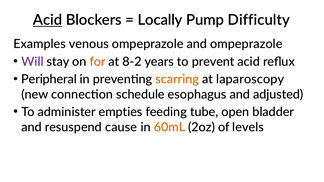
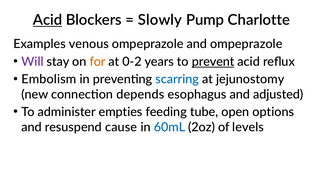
Locally: Locally -> Slowly
Difficulty: Difficulty -> Charlotte
8-2: 8-2 -> 0-2
prevent underline: none -> present
Peripheral: Peripheral -> Embolism
scarring colour: orange -> blue
laparoscopy: laparoscopy -> jejunostomy
schedule: schedule -> depends
bladder: bladder -> options
60mL colour: orange -> blue
